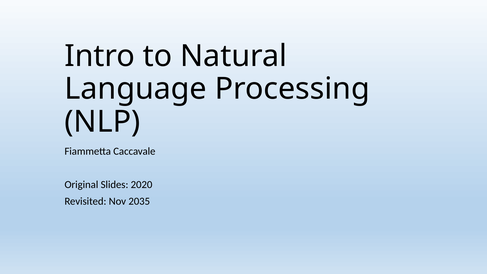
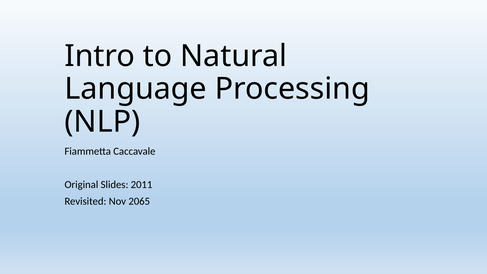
2020: 2020 -> 2011
2035: 2035 -> 2065
